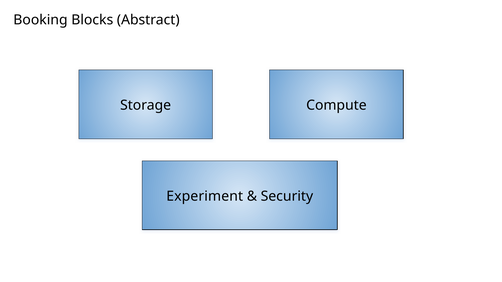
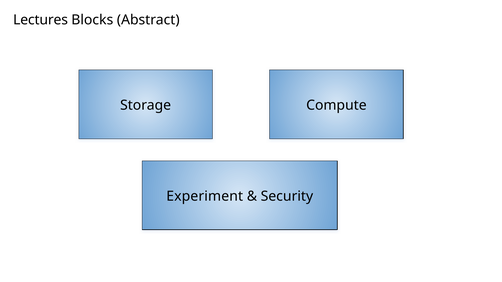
Booking: Booking -> Lectures
